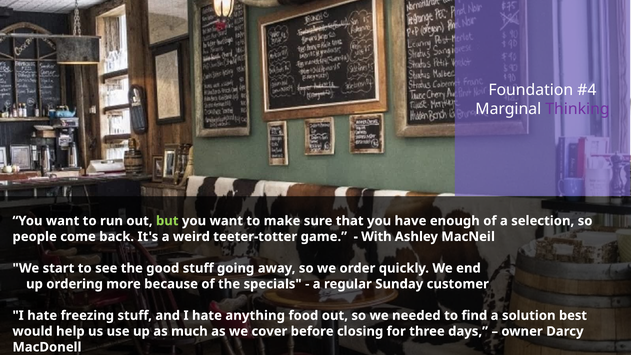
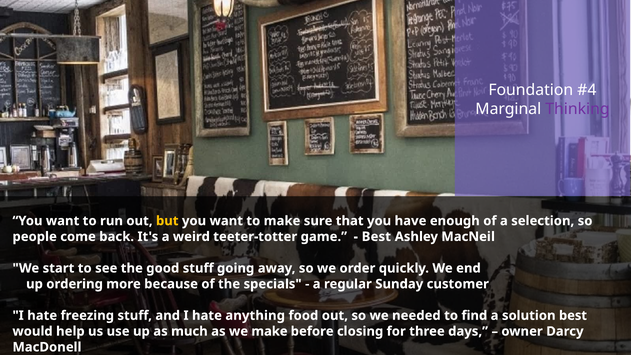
but colour: light green -> yellow
With at (376, 237): With -> Best
we cover: cover -> make
